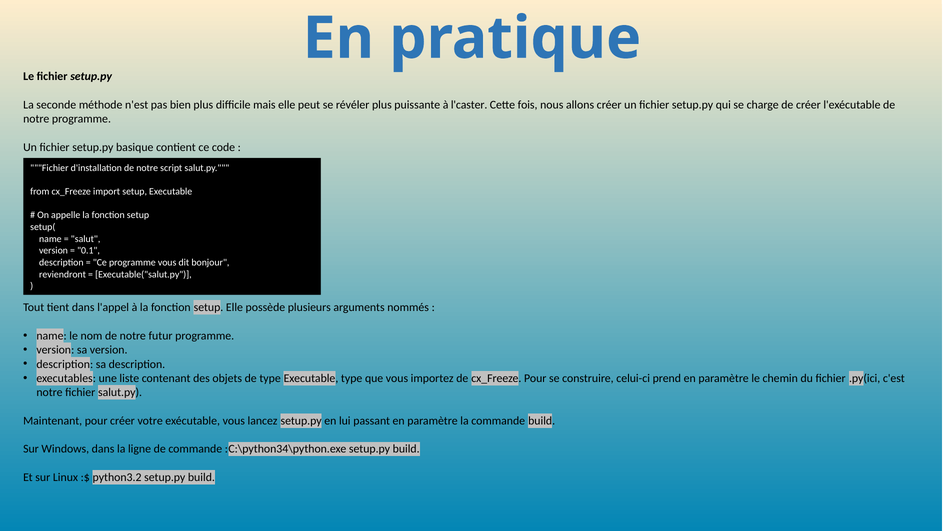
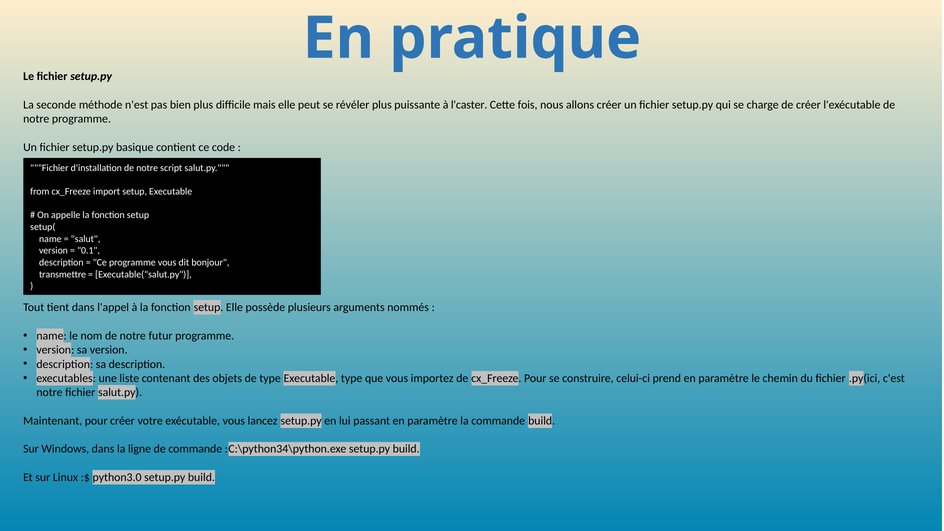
reviendront: reviendront -> transmettre
python3.2: python3.2 -> python3.0
